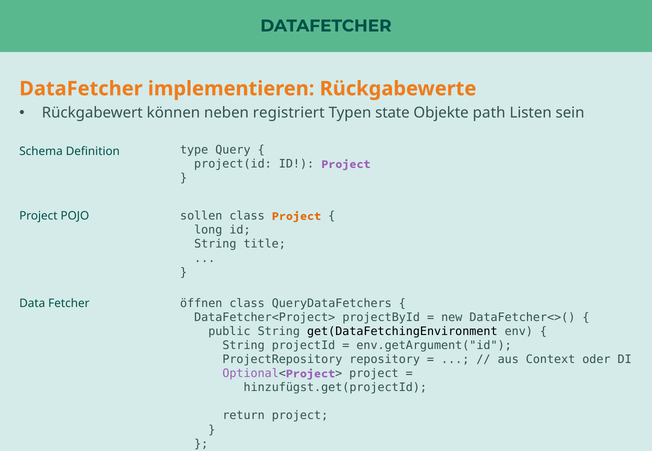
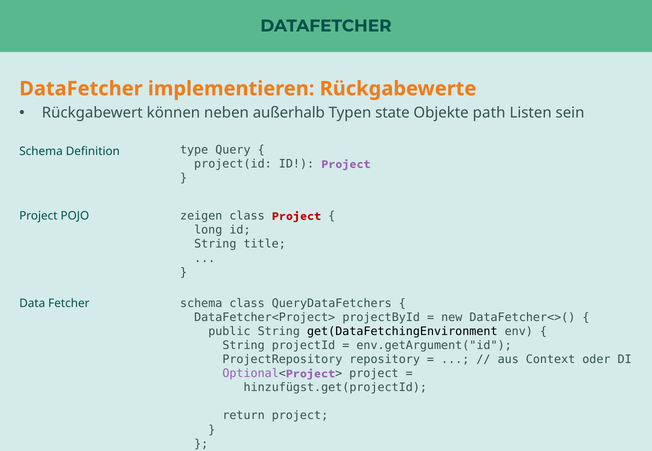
registriert: registriert -> außerhalb
sollen: sollen -> zeigen
Project at (296, 216) colour: orange -> red
öffnen at (201, 304): öffnen -> schema
